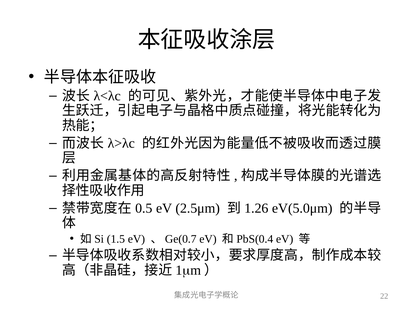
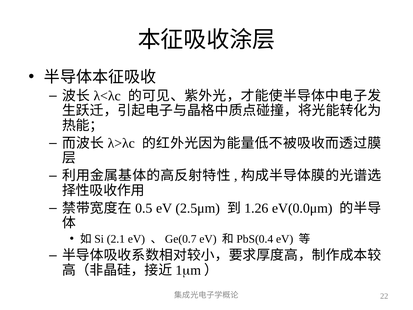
eV(5.0μm: eV(5.0μm -> eV(0.0μm
1.5: 1.5 -> 2.1
